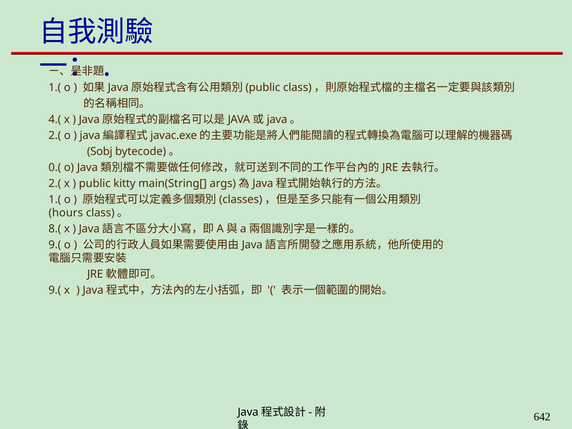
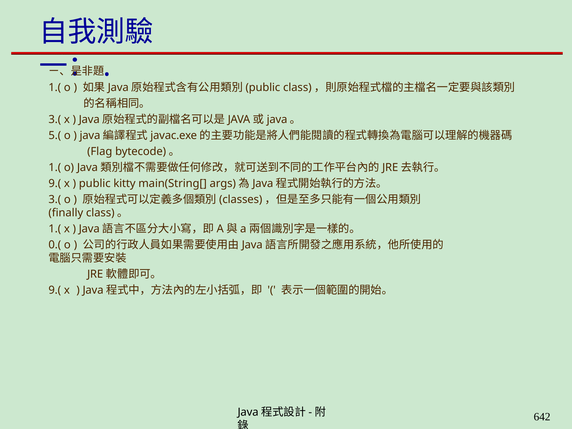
4.( at (55, 119): 4.( -> 3.(
2.( at (55, 135): 2.( -> 5.(
Sobj: Sobj -> Flag
0.( at (55, 167): 0.( -> 1.(
2.( at (55, 183): 2.( -> 9.(
1.( at (55, 199): 1.( -> 3.(
hours: hours -> finally
8.( at (55, 229): 8.( -> 1.(
9.( at (55, 245): 9.( -> 0.(
